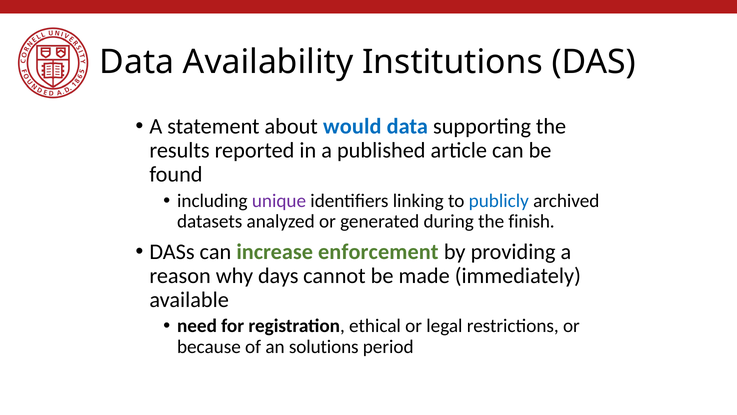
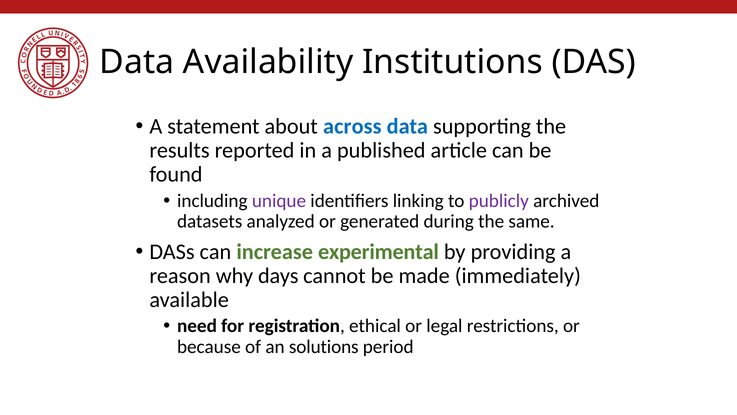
would: would -> across
publicly colour: blue -> purple
finish: finish -> same
enforcement: enforcement -> experimental
